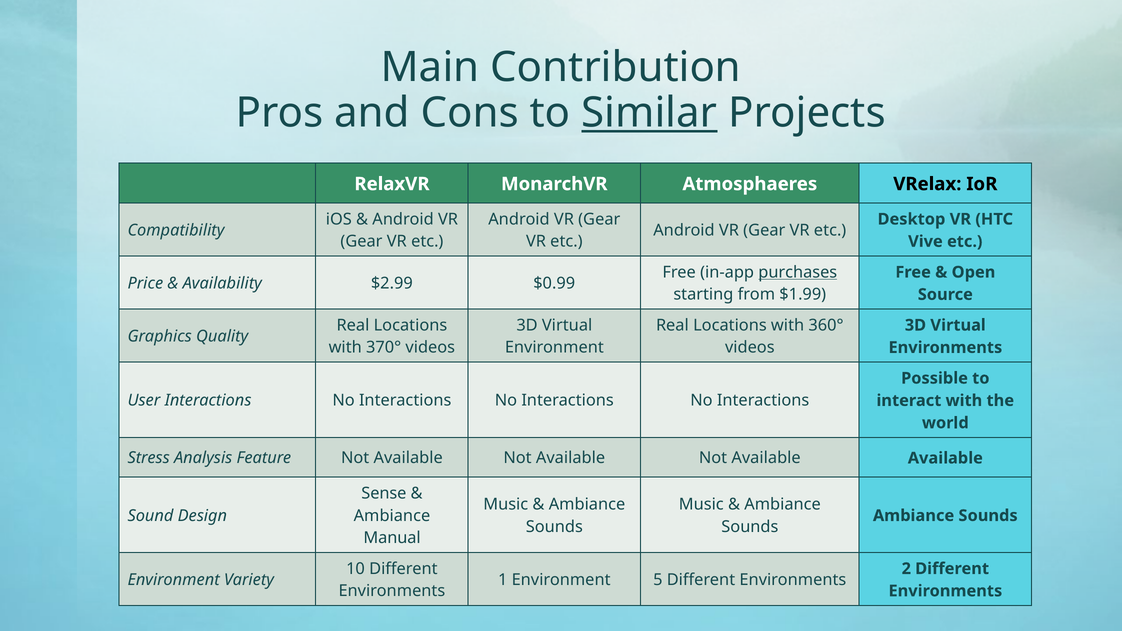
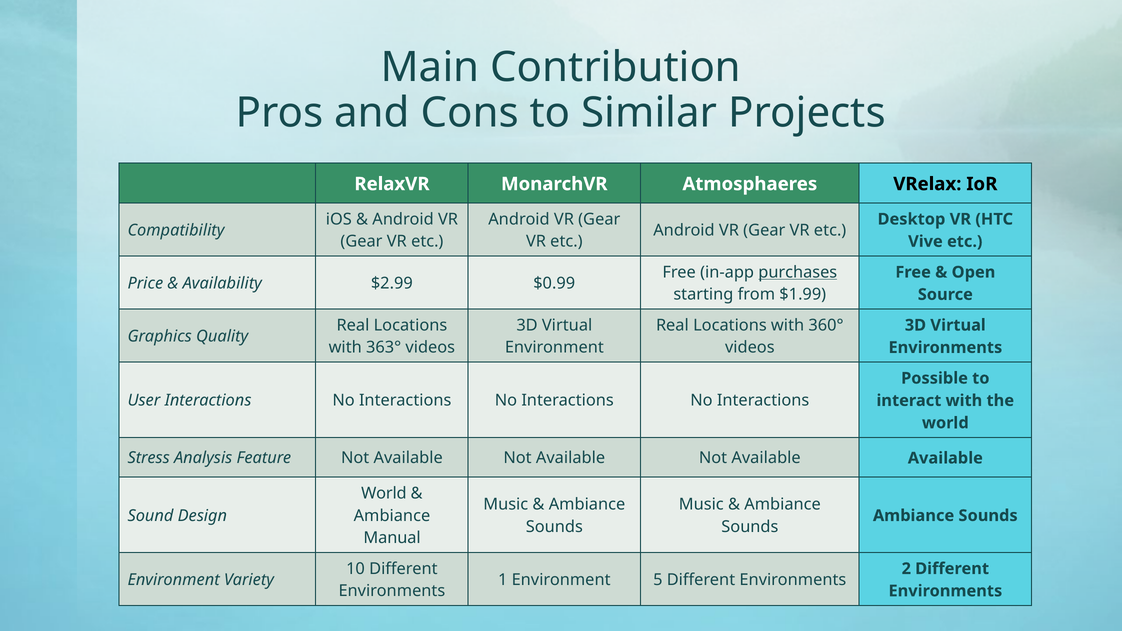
Similar underline: present -> none
370°: 370° -> 363°
Sense at (384, 494): Sense -> World
